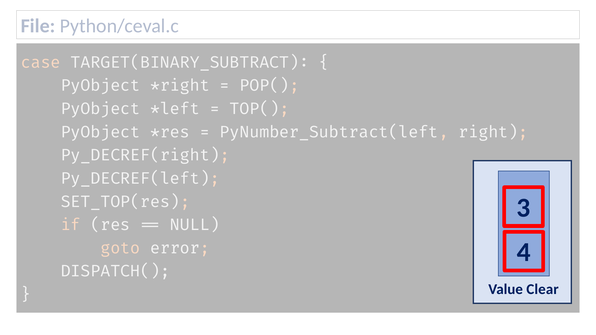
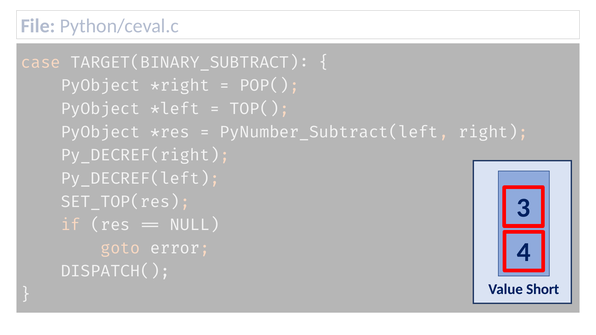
Clear: Clear -> Short
